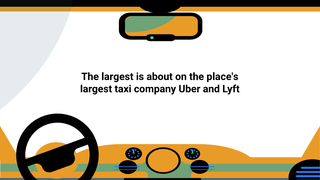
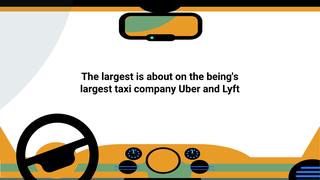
place's: place's -> being's
